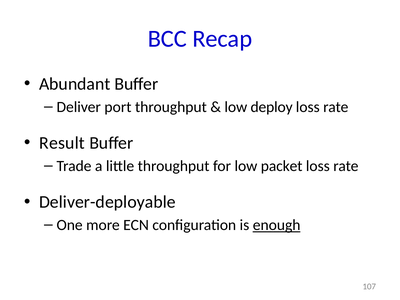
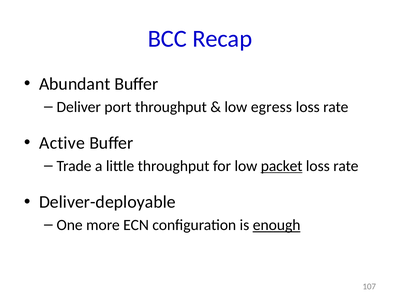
deploy: deploy -> egress
Result: Result -> Active
packet underline: none -> present
